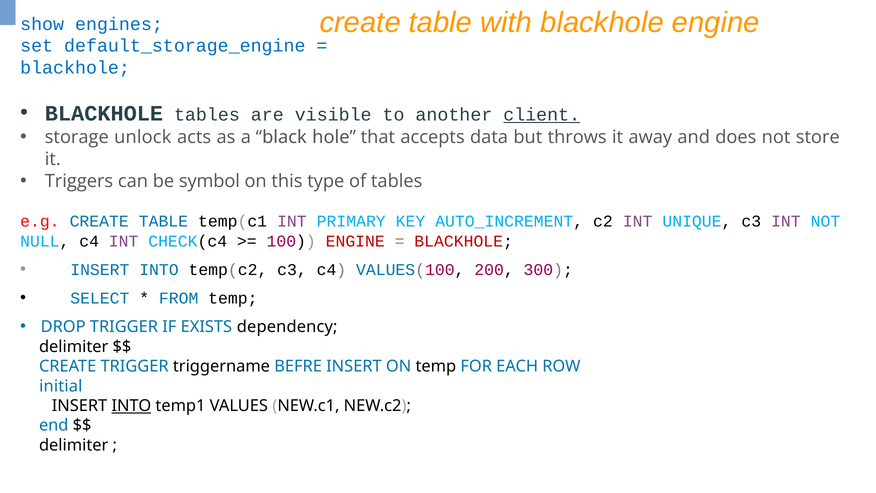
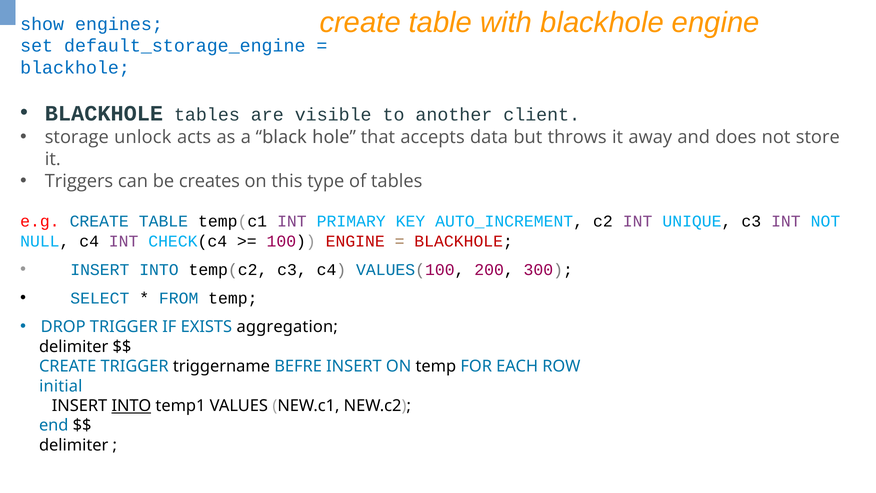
client underline: present -> none
symbol: symbol -> creates
dependency: dependency -> aggregation
